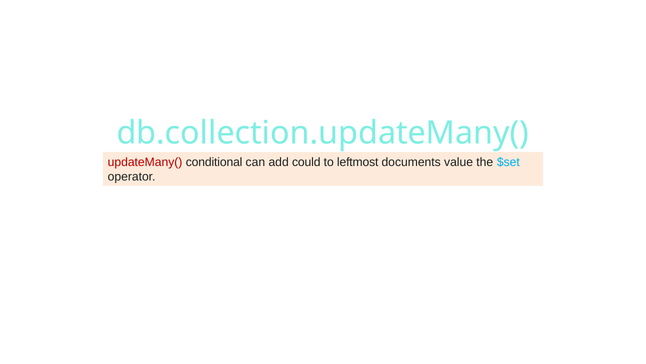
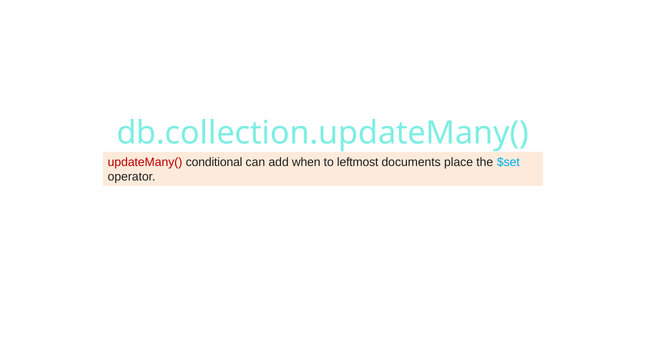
could: could -> when
value: value -> place
